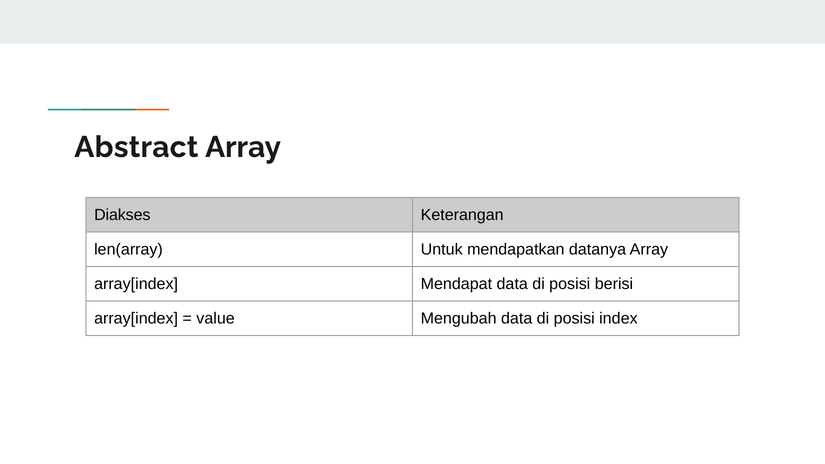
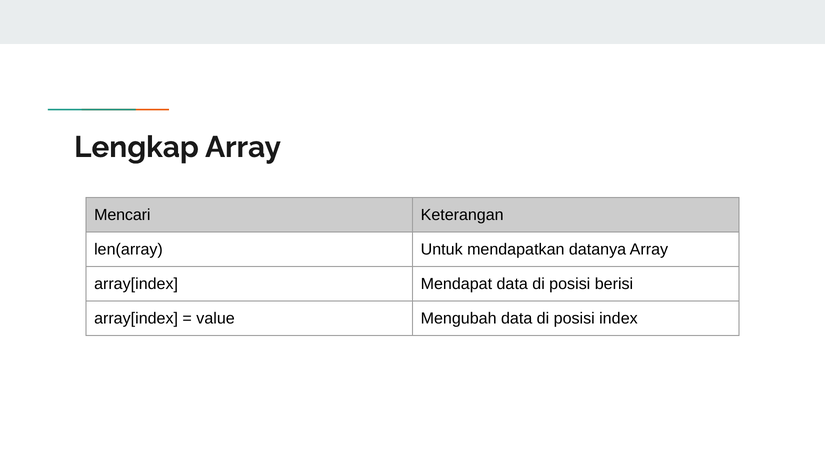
Abstract: Abstract -> Lengkap
Diakses: Diakses -> Mencari
